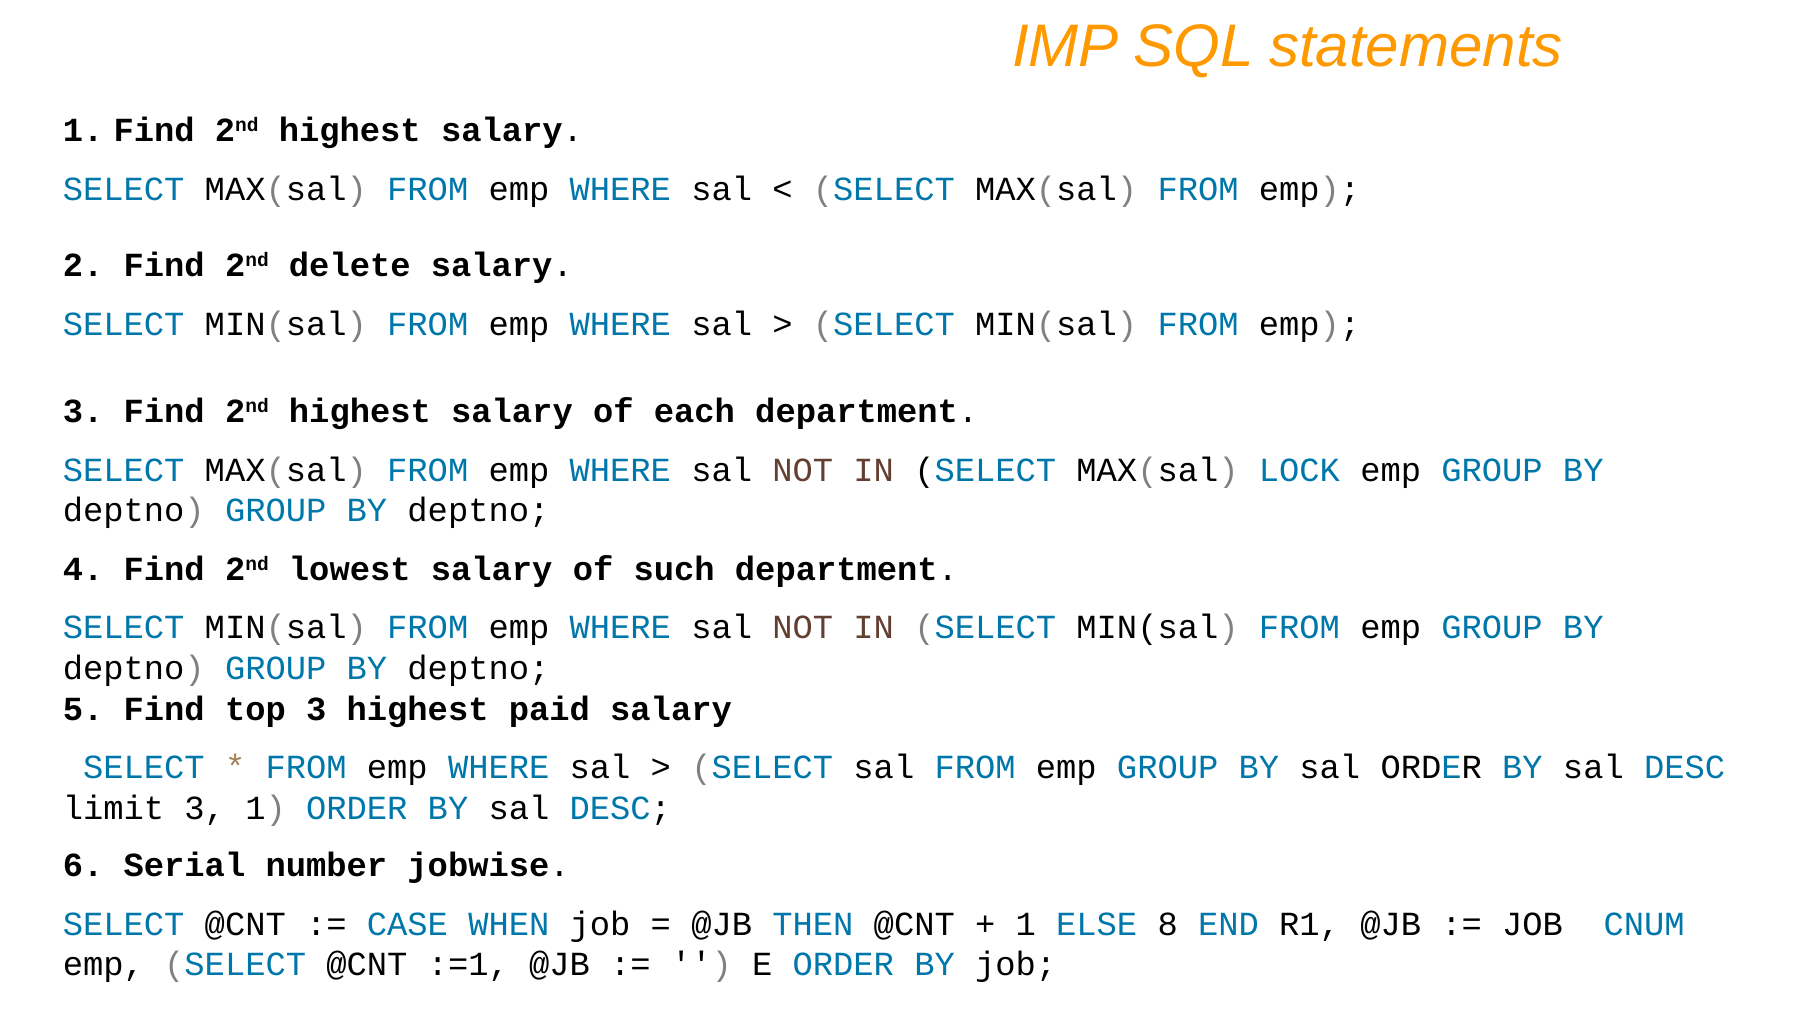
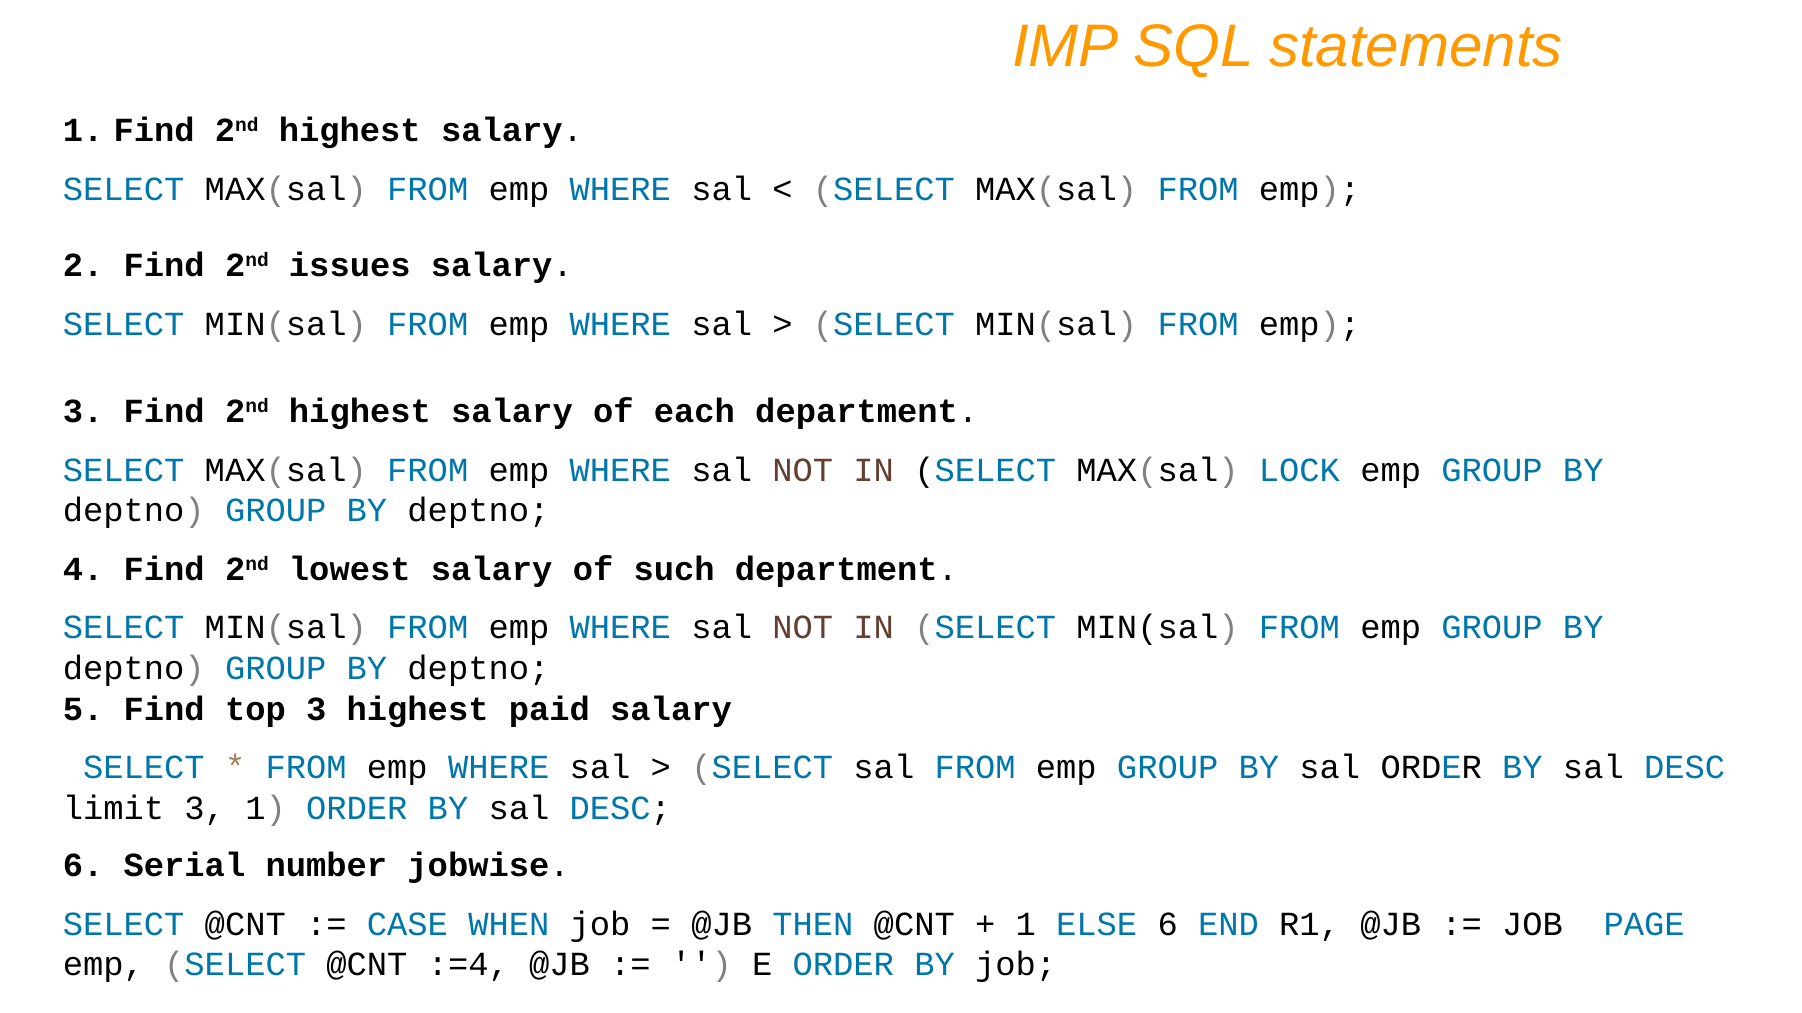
delete: delete -> issues
ELSE 8: 8 -> 6
CNUM: CNUM -> PAGE
:=1: :=1 -> :=4
